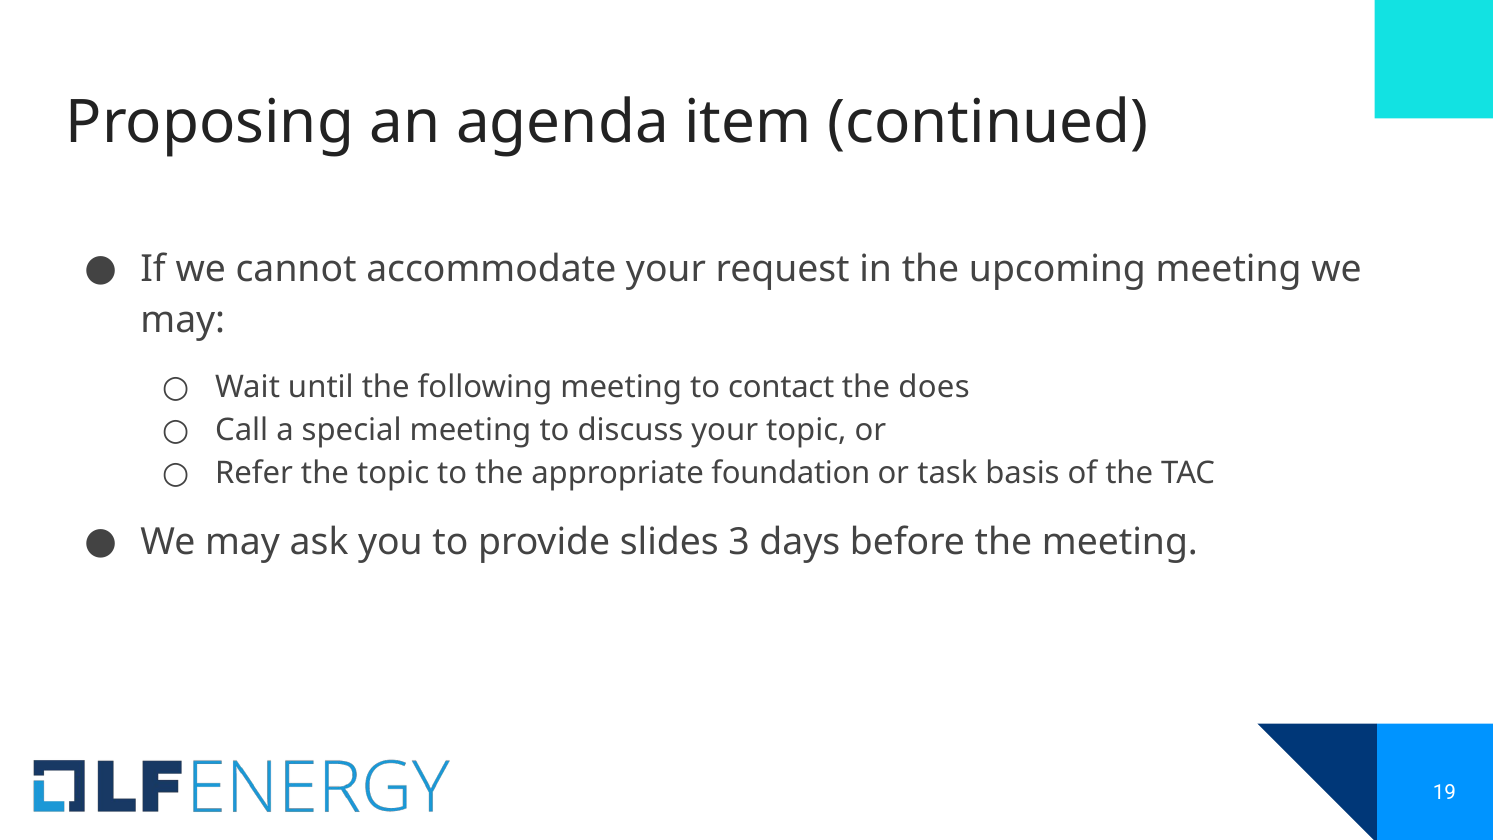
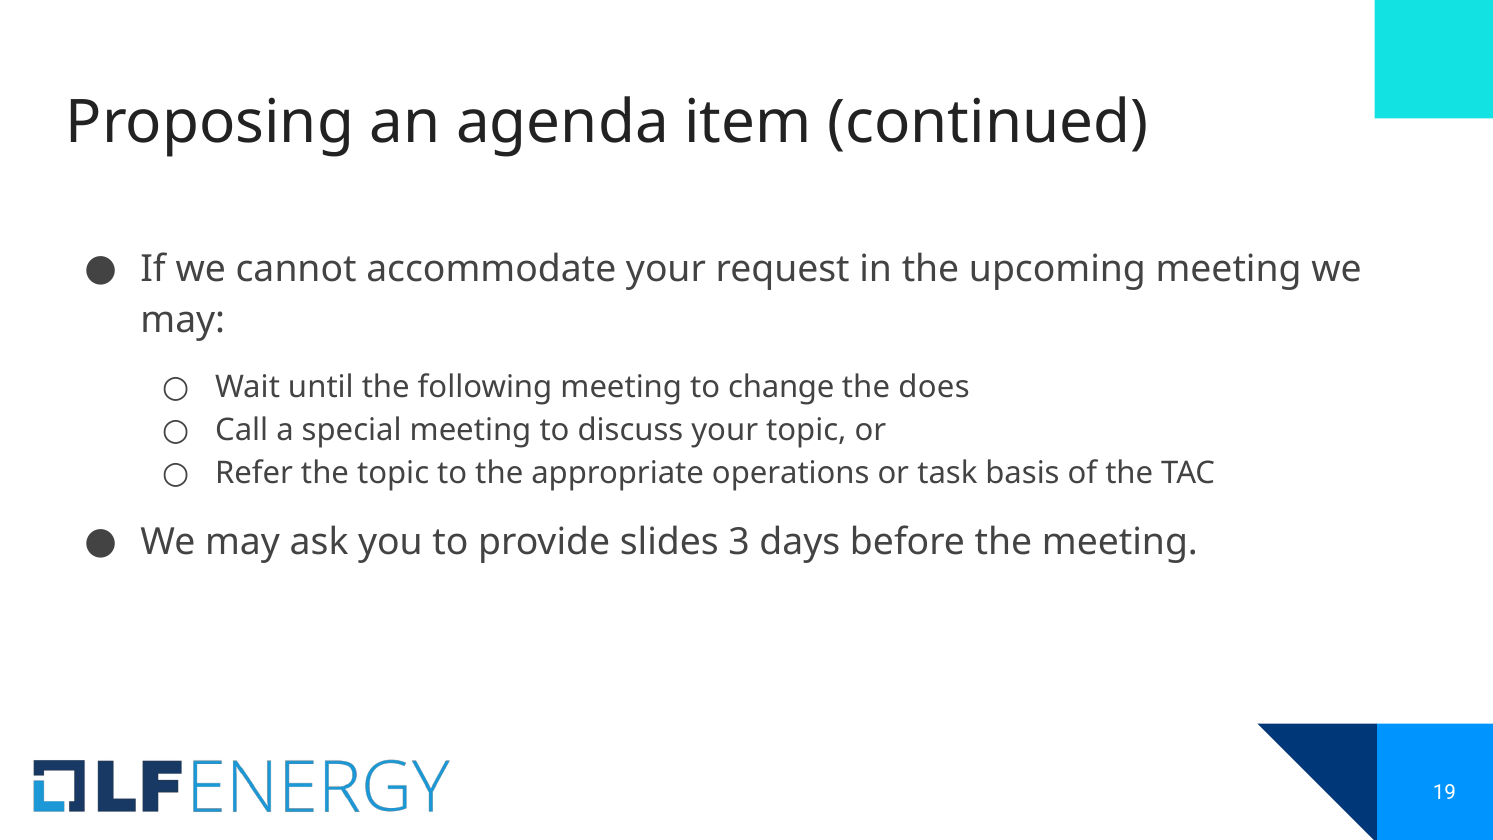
contact: contact -> change
foundation: foundation -> operations
